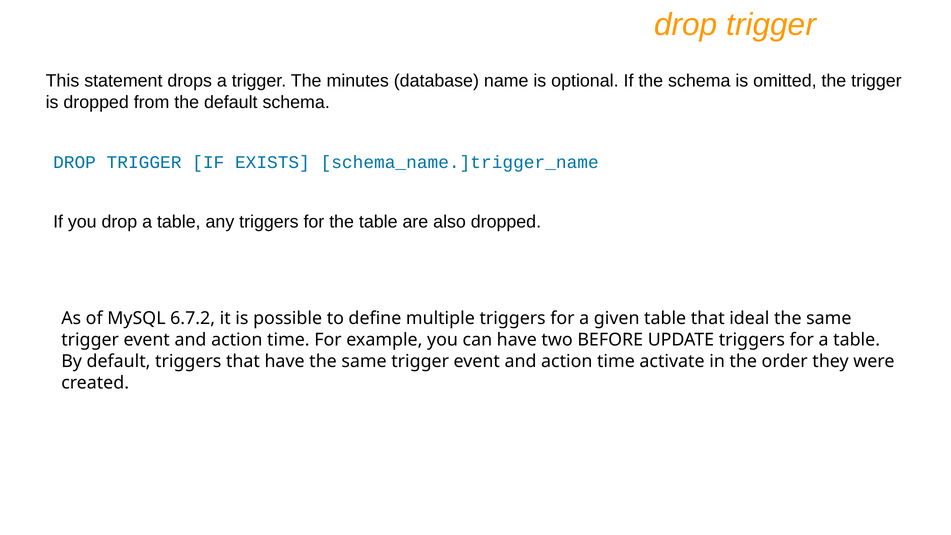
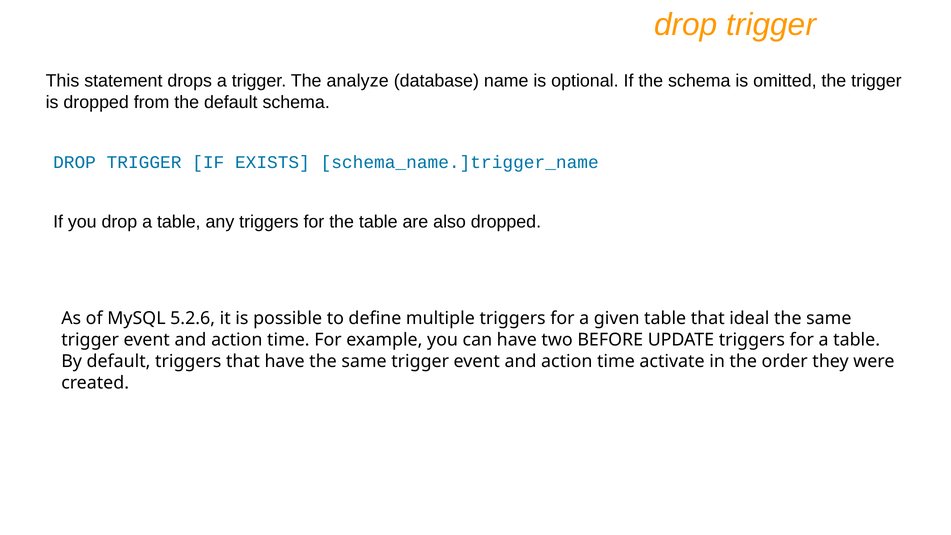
minutes: minutes -> analyze
6.7.2: 6.7.2 -> 5.2.6
